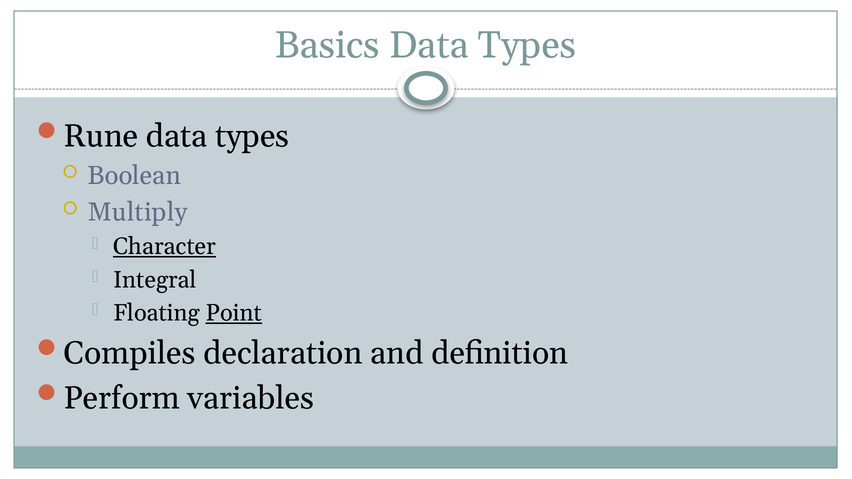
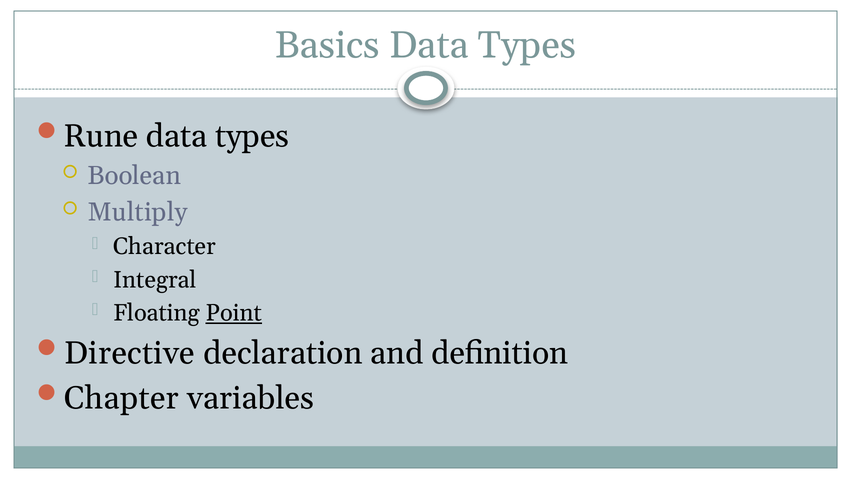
Character underline: present -> none
Compiles: Compiles -> Directive
Perform: Perform -> Chapter
